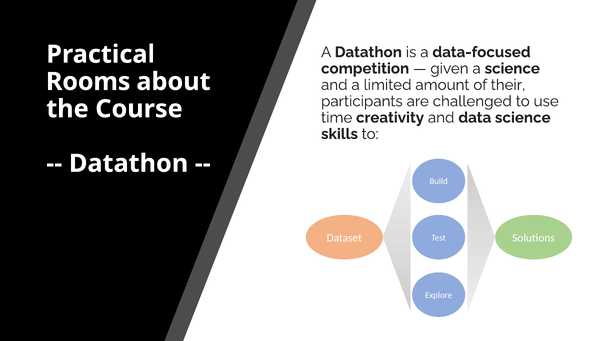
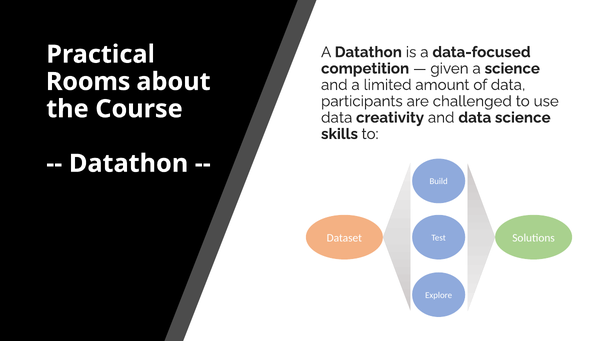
of their: their -> data
time at (337, 118): time -> data
